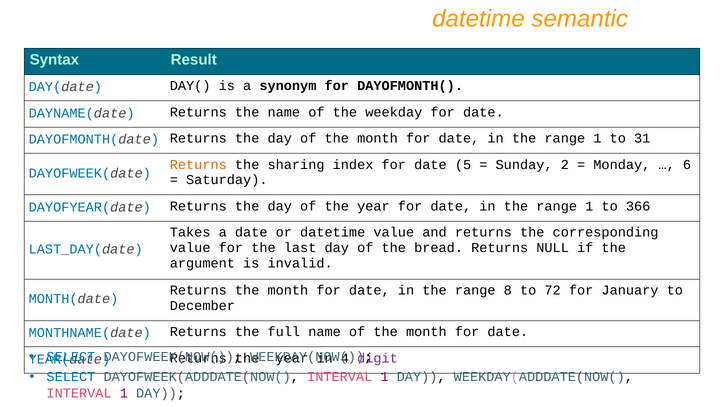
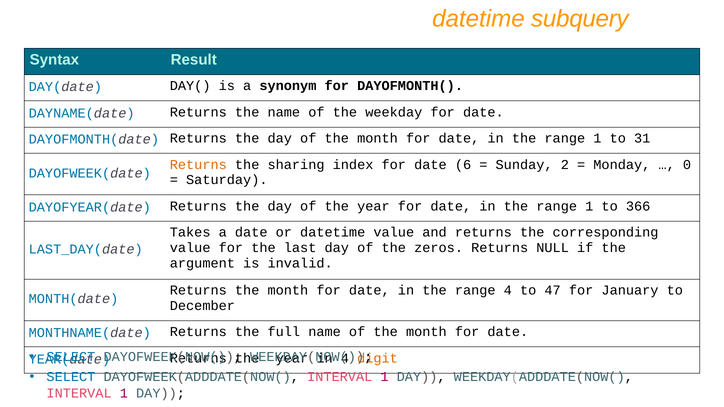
semantic: semantic -> subquery
5: 5 -> 6
6: 6 -> 0
bread: bread -> zeros
range 8: 8 -> 4
72: 72 -> 47
digit colour: purple -> orange
